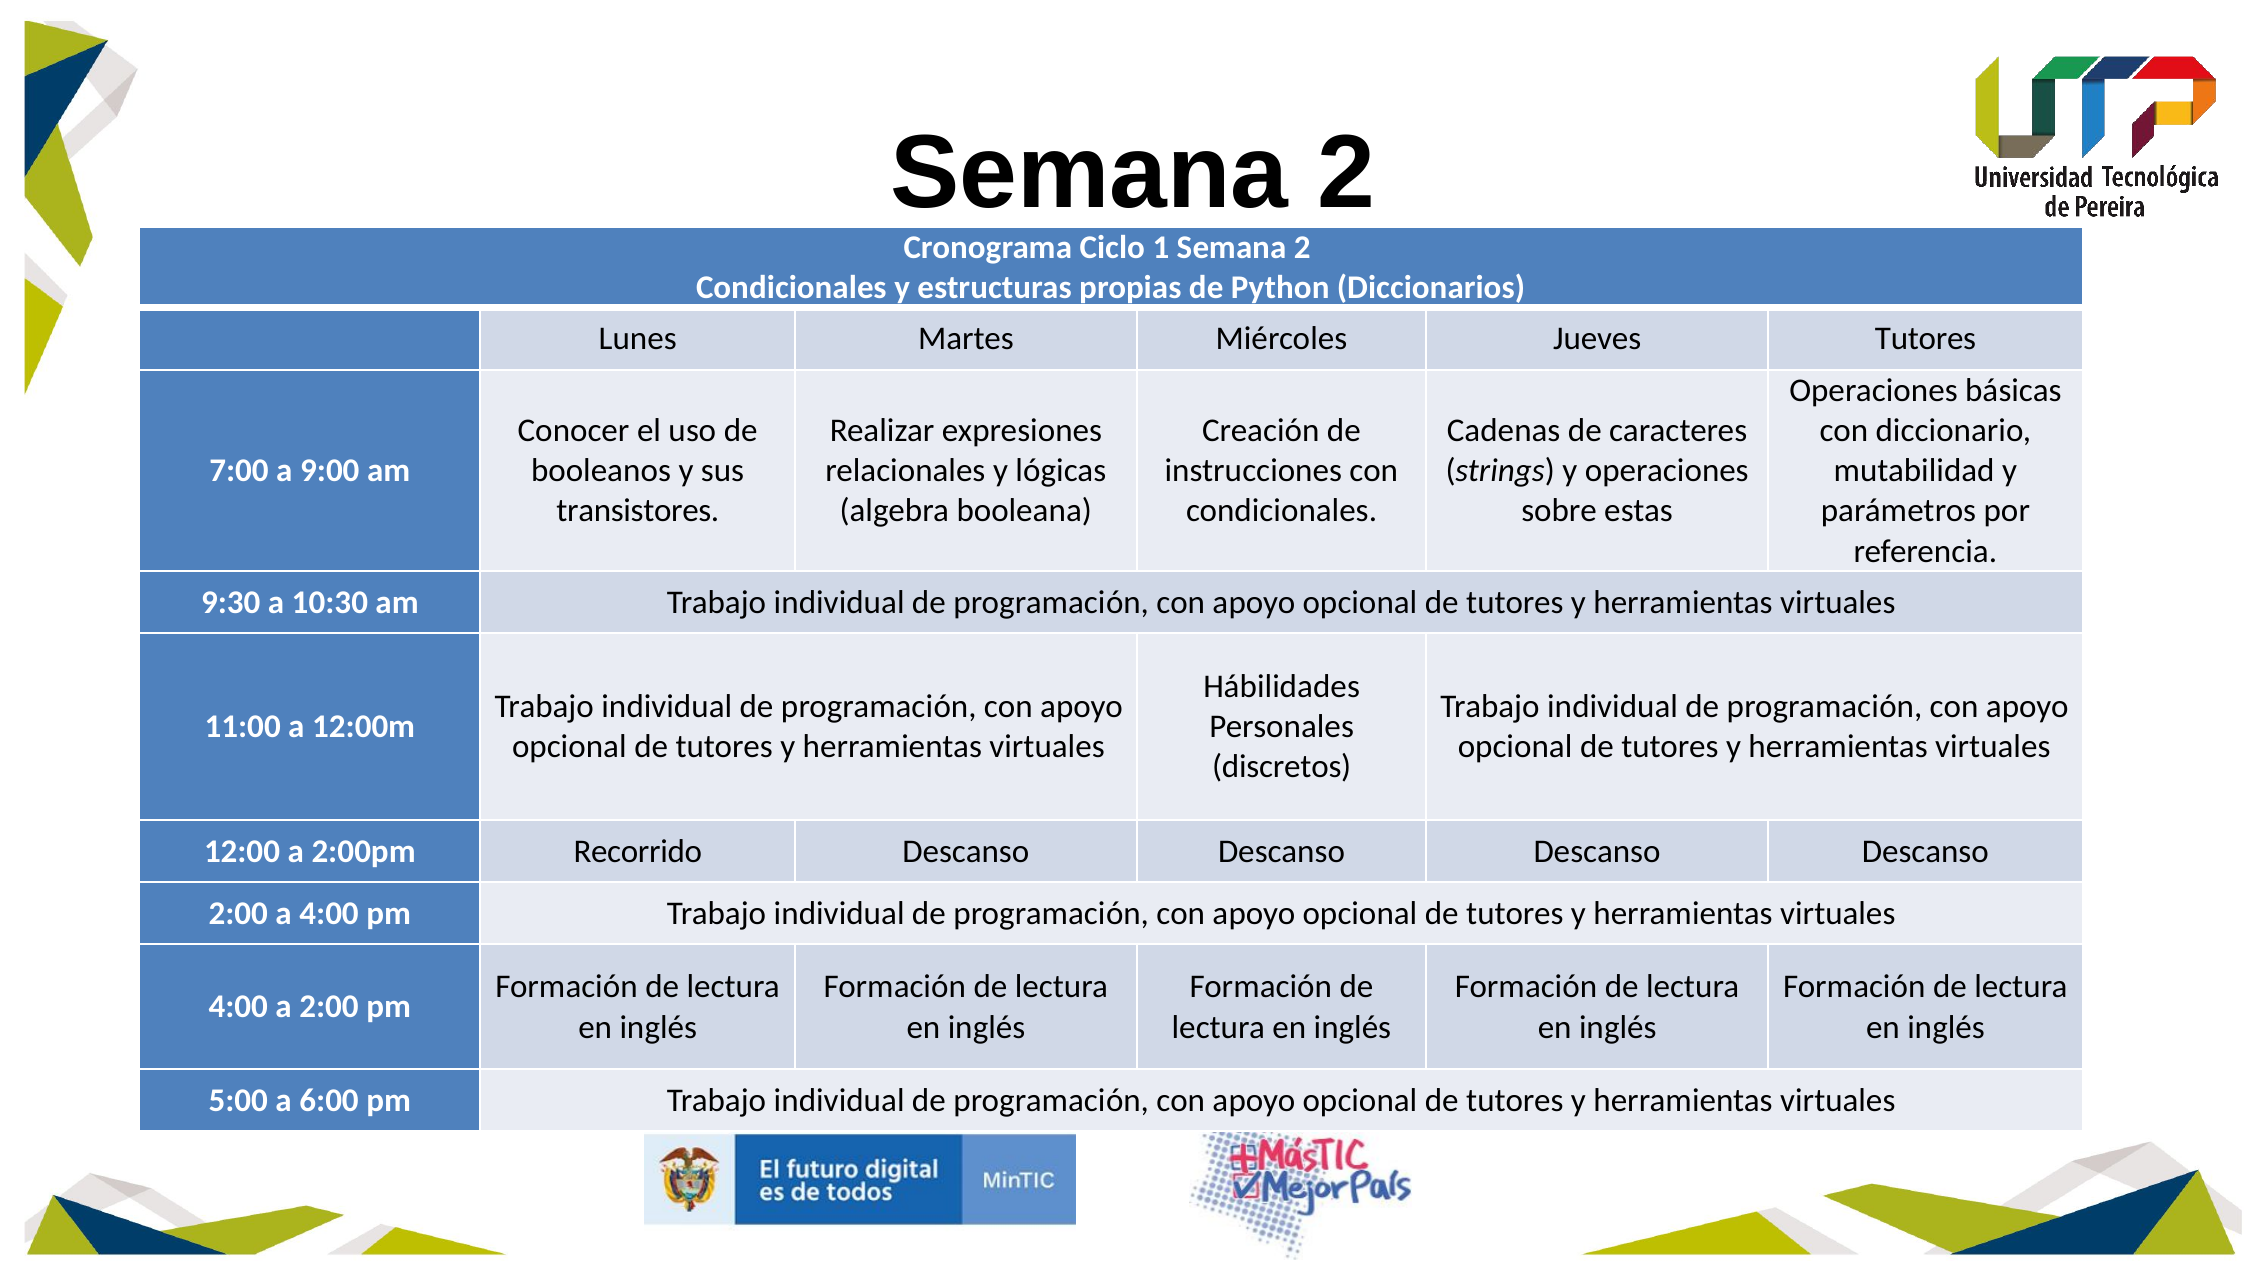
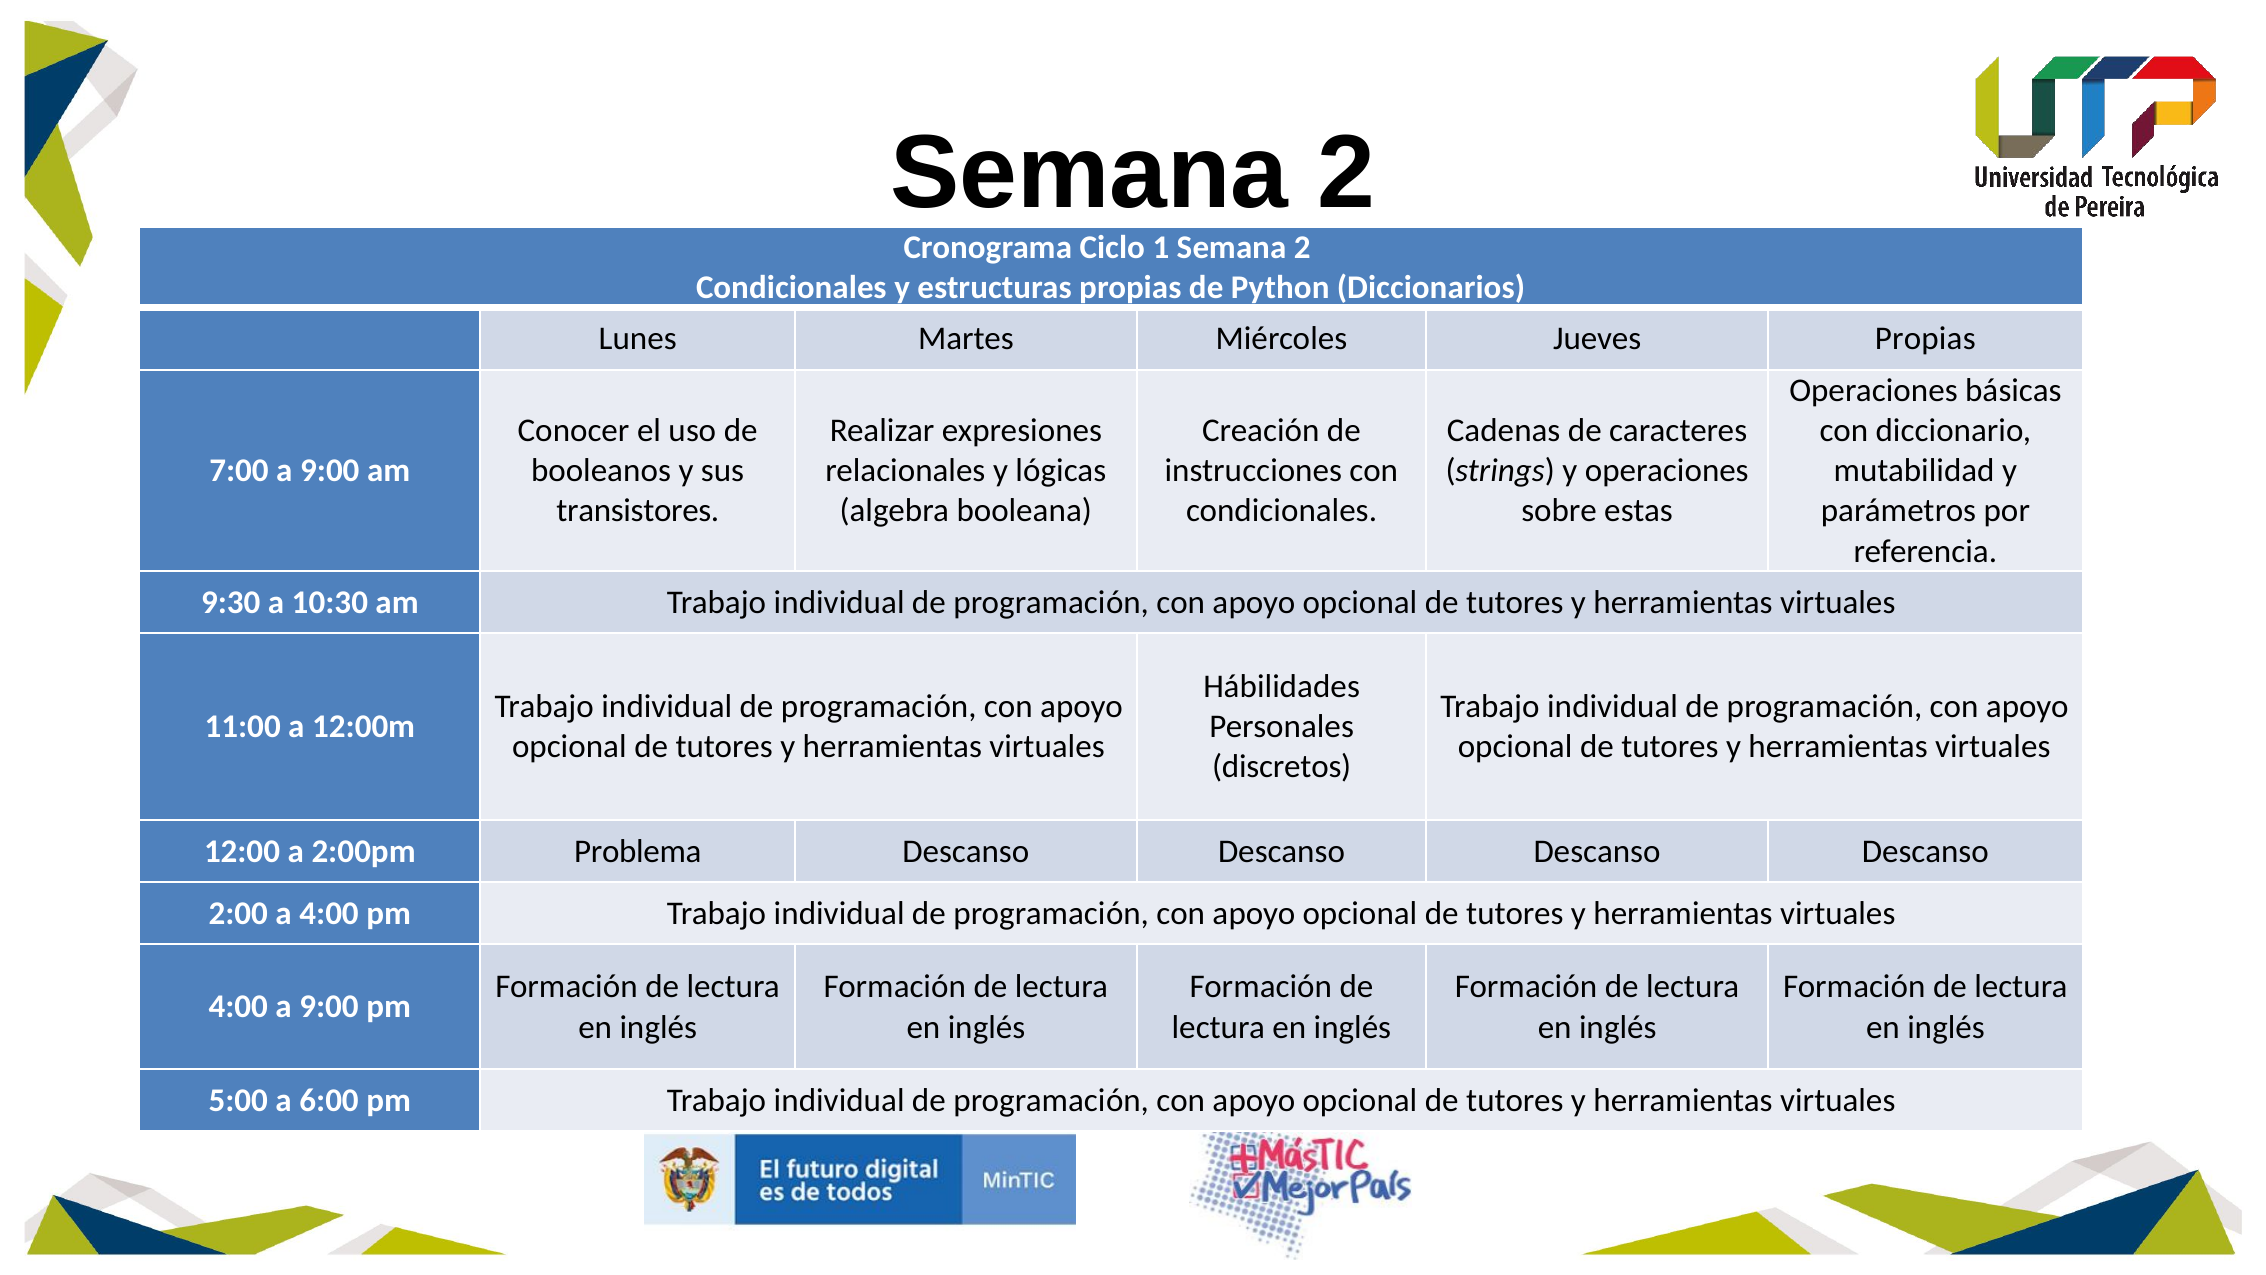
Jueves Tutores: Tutores -> Propias
Recorrido: Recorrido -> Problema
4:00 a 2:00: 2:00 -> 9:00
